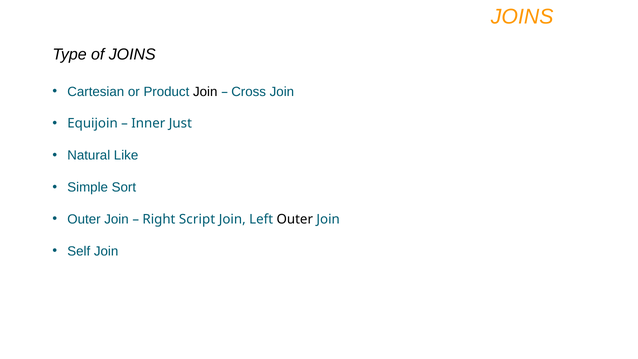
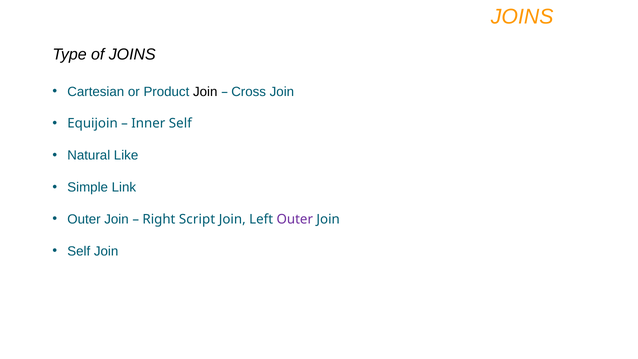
Inner Just: Just -> Self
Sort: Sort -> Link
Outer at (295, 219) colour: black -> purple
